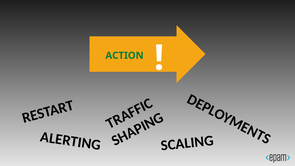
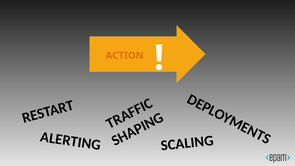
ACTION colour: green -> orange
